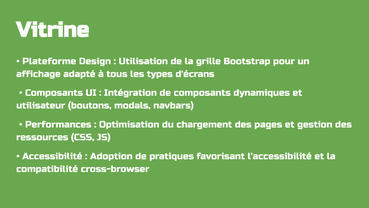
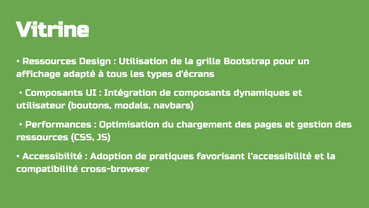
Plateforme at (49, 61): Plateforme -> Ressources
